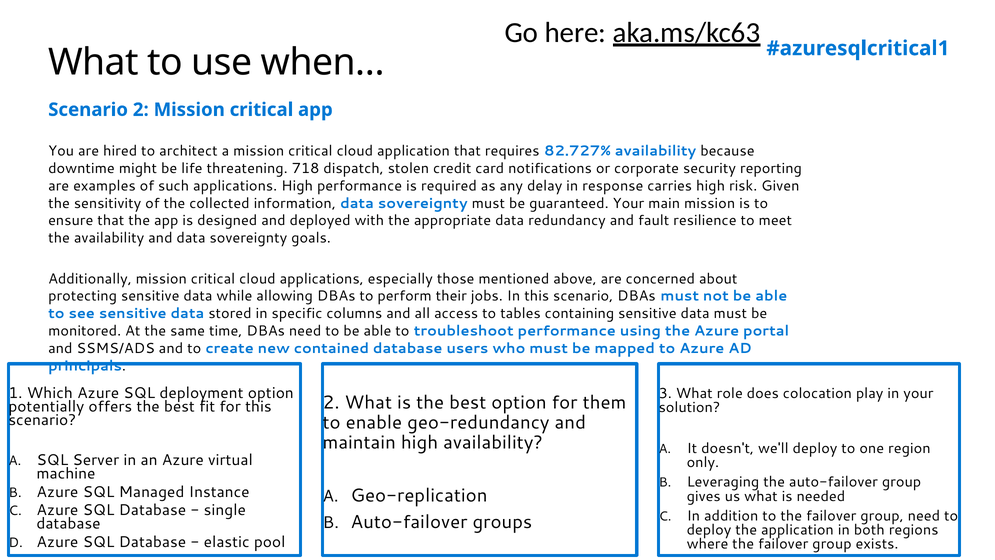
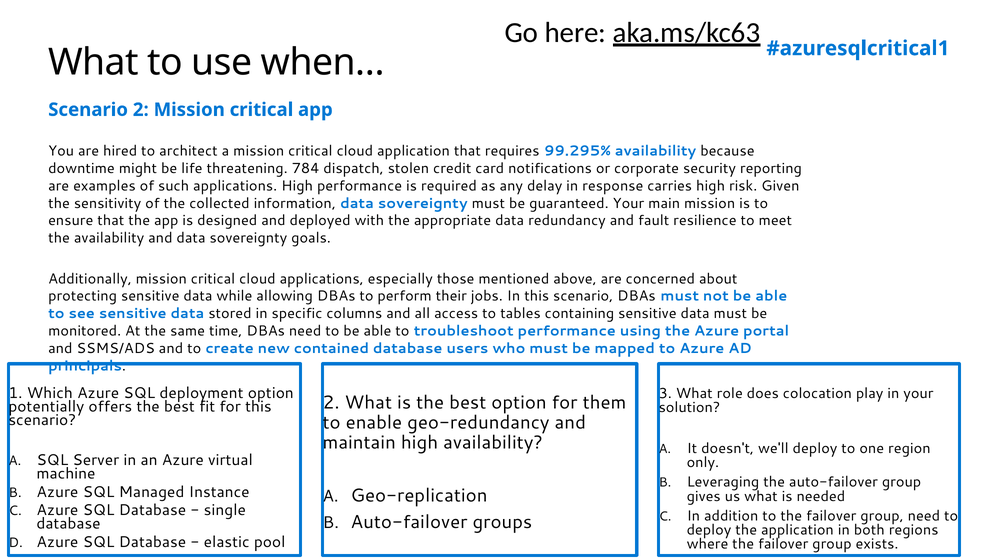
82.727%: 82.727% -> 99.295%
718: 718 -> 784
